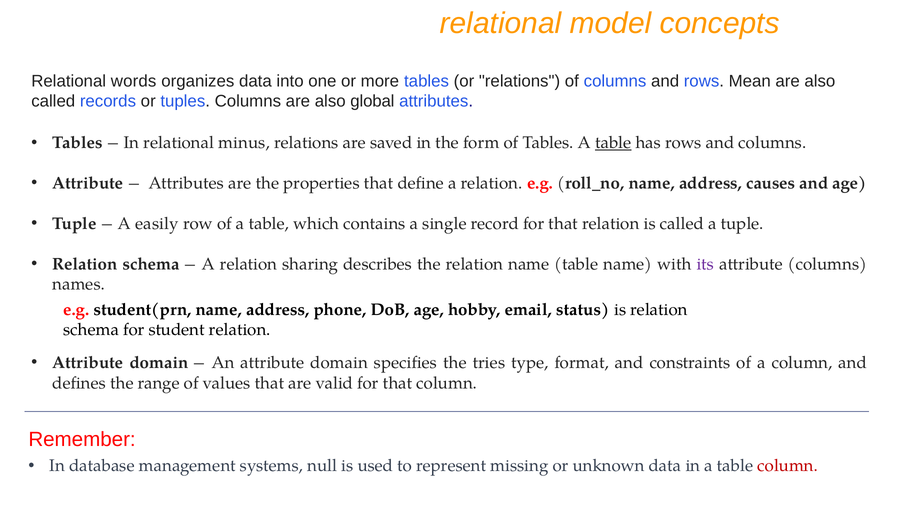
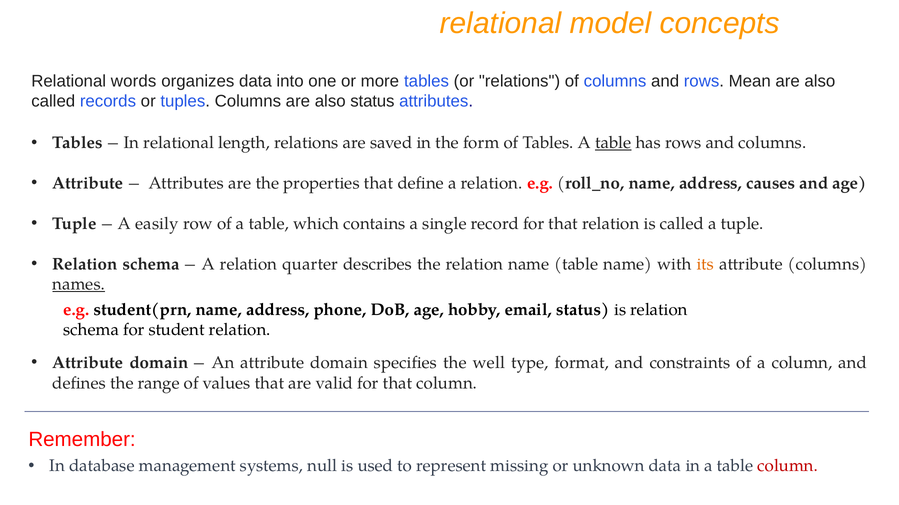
also global: global -> status
minus: minus -> length
sharing: sharing -> quarter
its colour: purple -> orange
names underline: none -> present
tries: tries -> well
